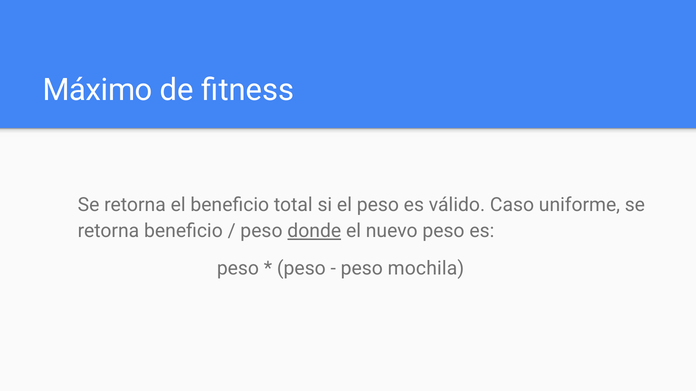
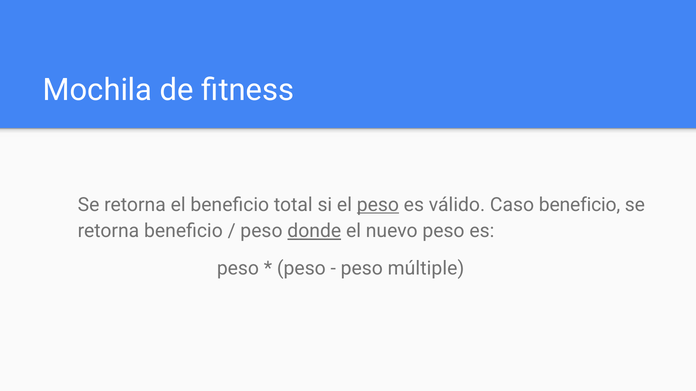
Máximo: Máximo -> Mochila
peso at (378, 205) underline: none -> present
Caso uniforme: uniforme -> beneficio
mochila: mochila -> múltiple
